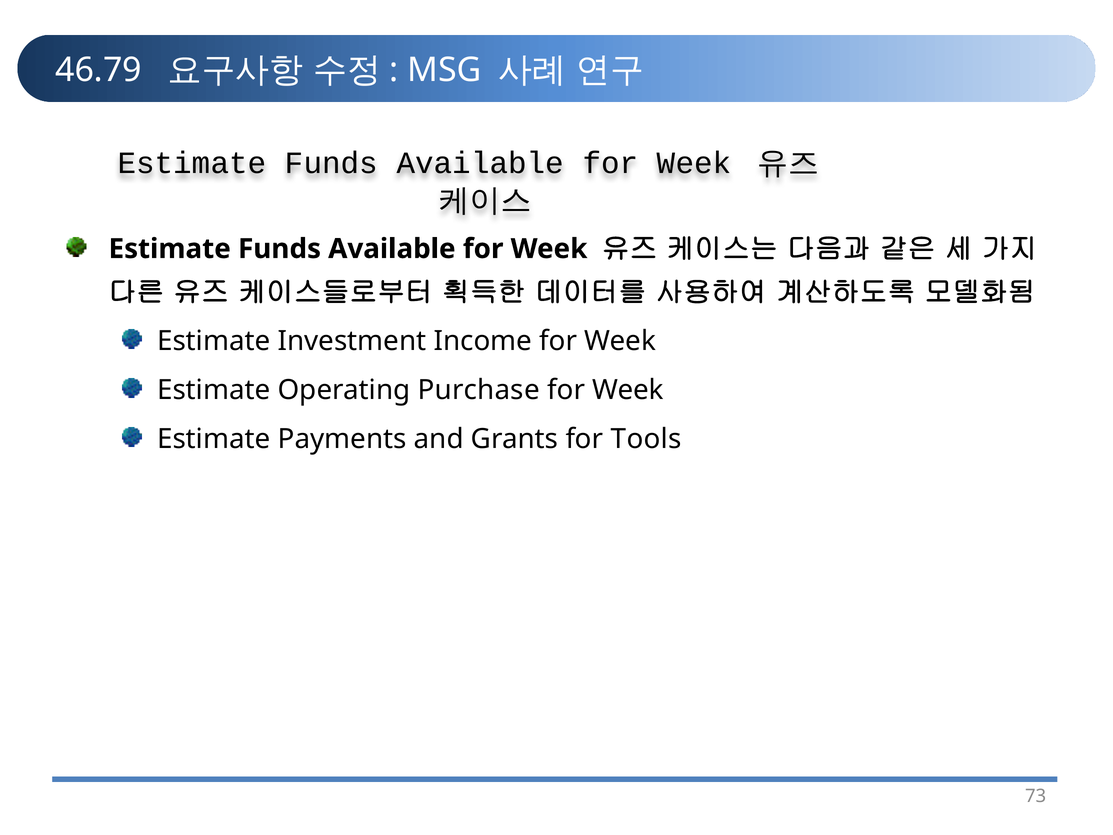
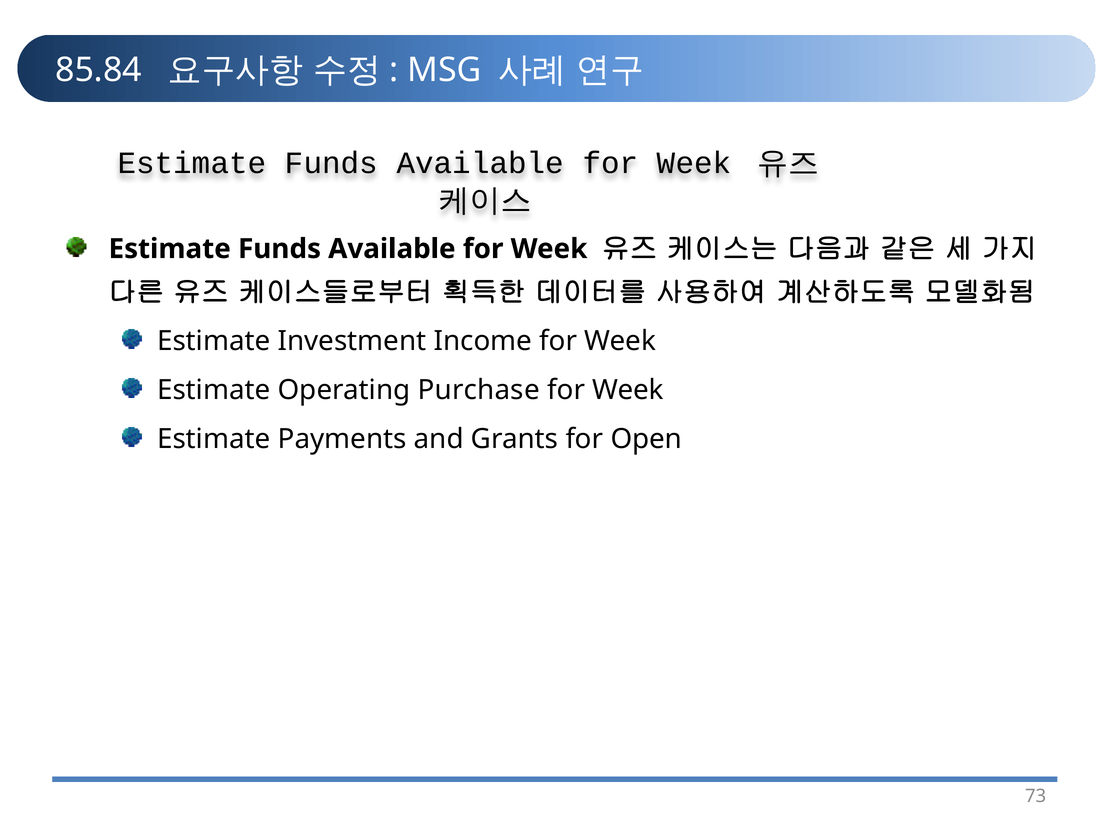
46.79: 46.79 -> 85.84
Tools: Tools -> Open
